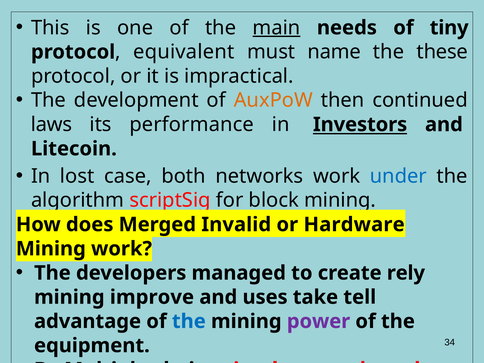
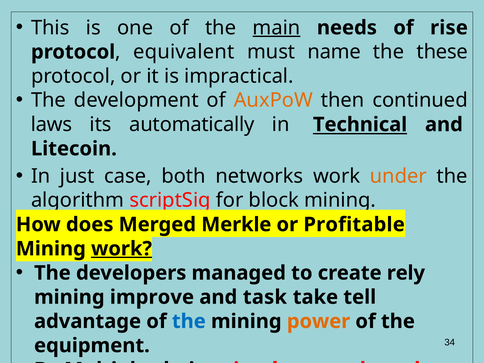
tiny: tiny -> rise
performance: performance -> automatically
Investors: Investors -> Technical
lost: lost -> just
under colour: blue -> orange
Invalid: Invalid -> Merkle
Hardware: Hardware -> Profitable
work at (122, 249) underline: none -> present
uses: uses -> task
power colour: purple -> orange
